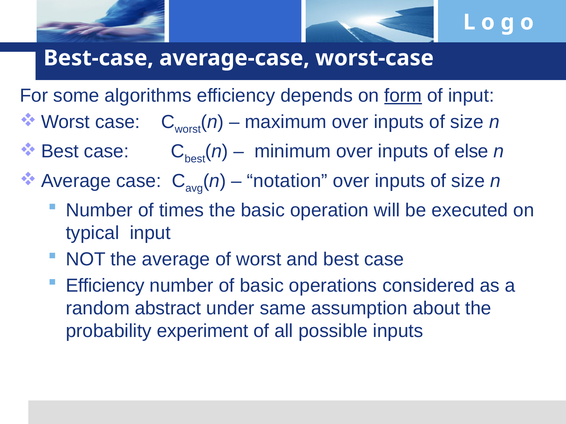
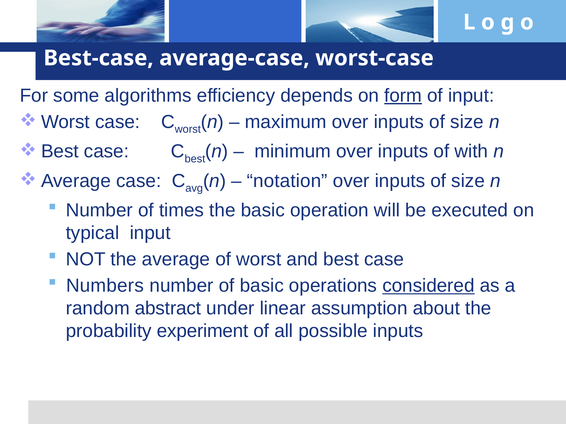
else: else -> with
Efficiency at (105, 286): Efficiency -> Numbers
considered underline: none -> present
same: same -> linear
